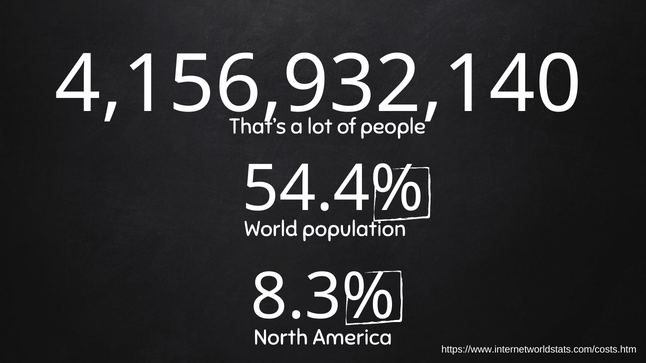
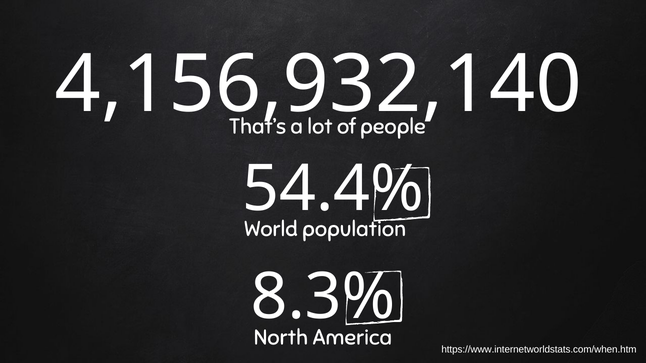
https://www.internetworldstats.com/costs.htm: https://www.internetworldstats.com/costs.htm -> https://www.internetworldstats.com/when.htm
